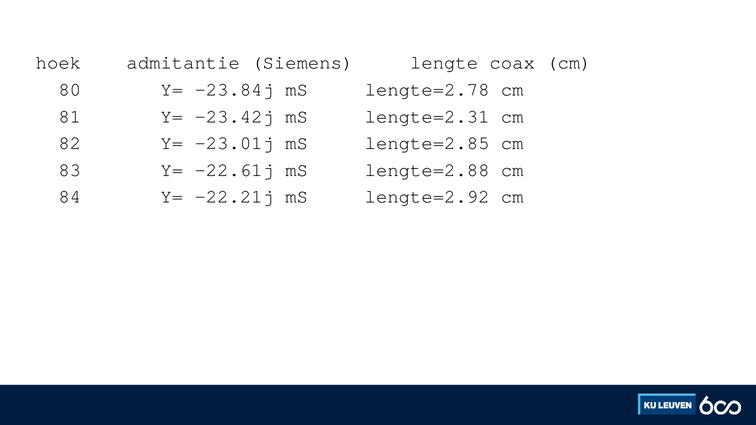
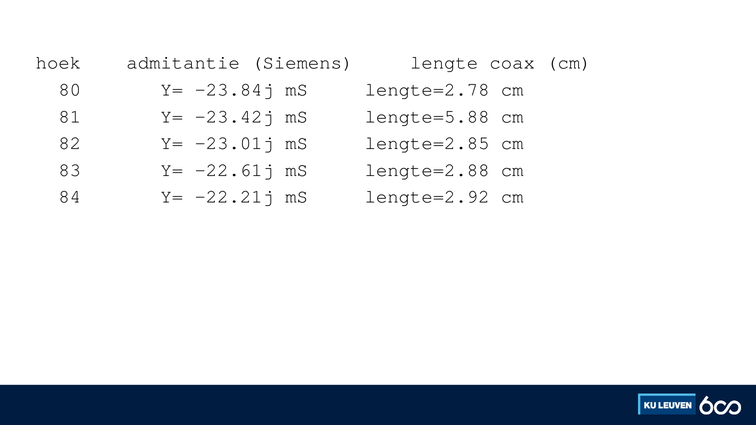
lengte=2.31: lengte=2.31 -> lengte=5.88
